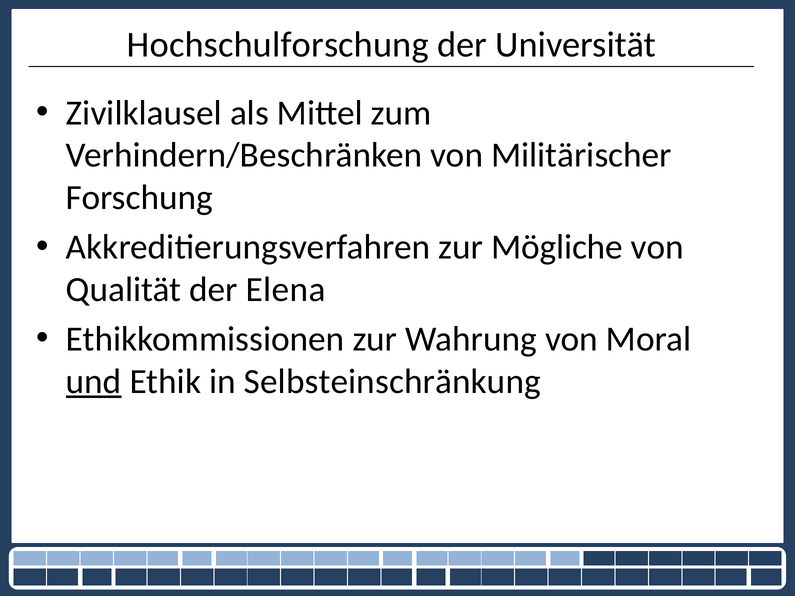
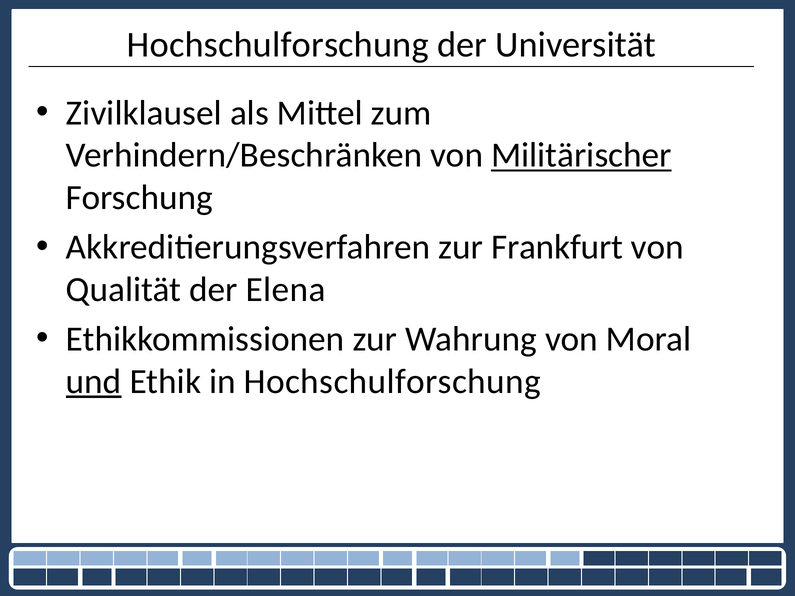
Militärischer underline: none -> present
Mögliche: Mögliche -> Frankfurt
in Selbsteinschränkung: Selbsteinschränkung -> Hochschulforschung
